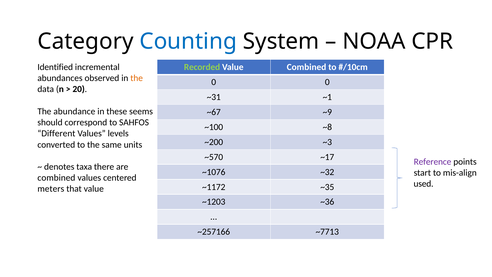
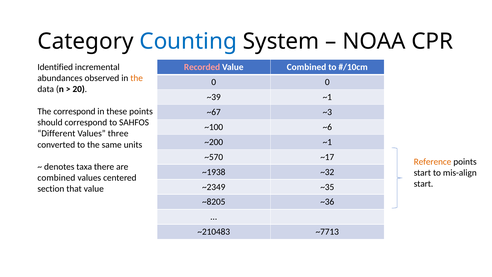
Recorded colour: light green -> pink
~31: ~31 -> ~39
The abundance: abundance -> correspond
these seems: seems -> points
~9: ~9 -> ~3
~8: ~8 -> ~6
levels: levels -> three
~200 ~3: ~3 -> ~1
Reference colour: purple -> orange
~1076: ~1076 -> ~1938
used at (424, 184): used -> start
~1172: ~1172 -> ~2349
meters: meters -> section
~1203: ~1203 -> ~8205
~257166: ~257166 -> ~210483
